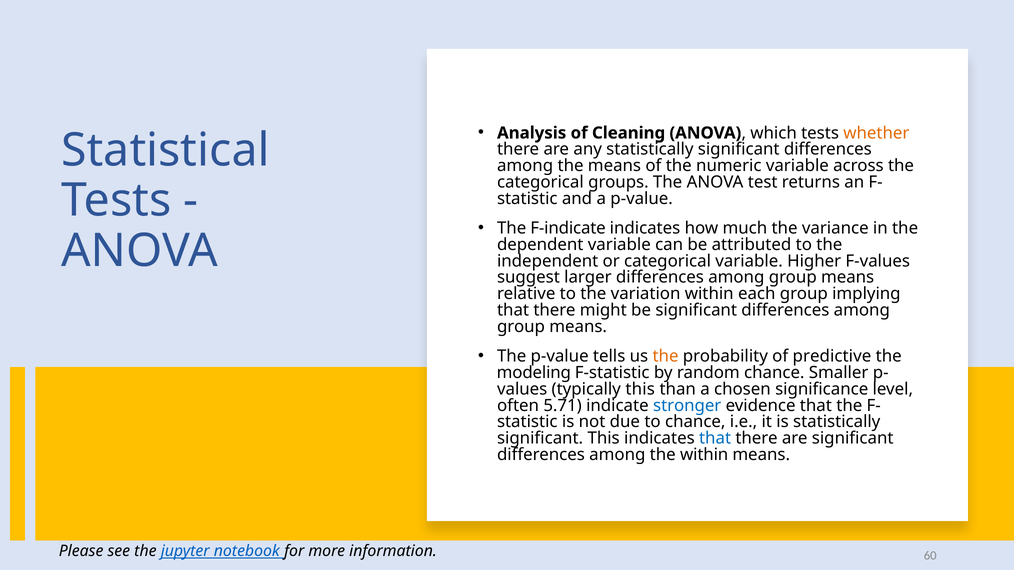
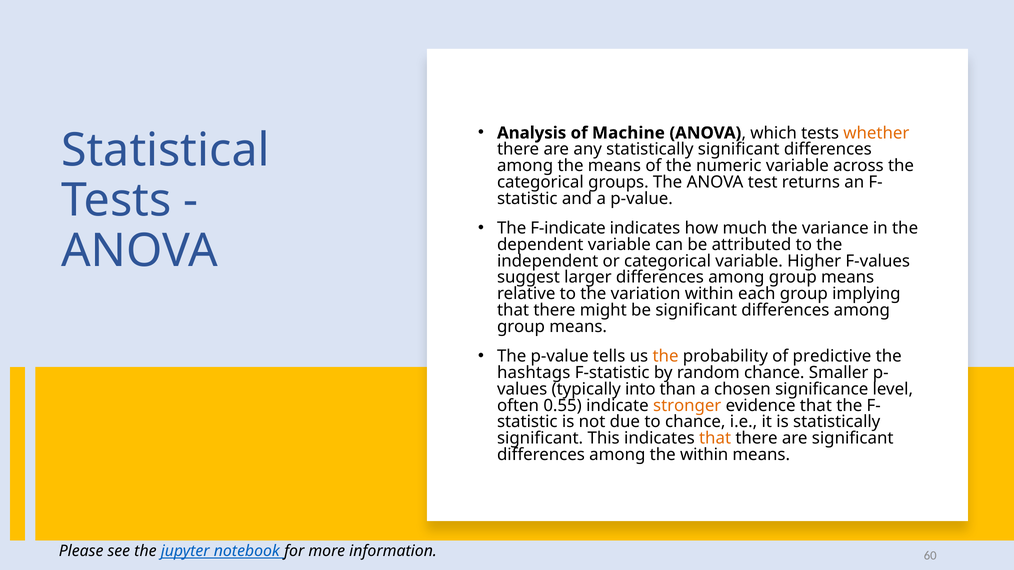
Cleaning: Cleaning -> Machine
modeling: modeling -> hashtags
typically this: this -> into
5.71: 5.71 -> 0.55
stronger colour: blue -> orange
that at (715, 439) colour: blue -> orange
